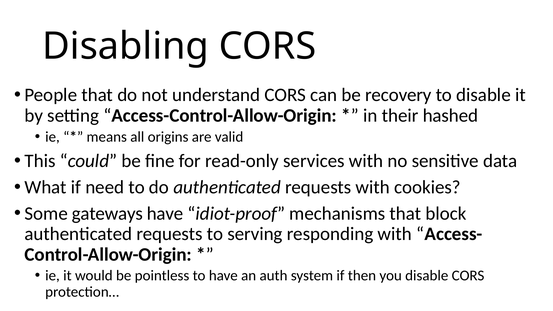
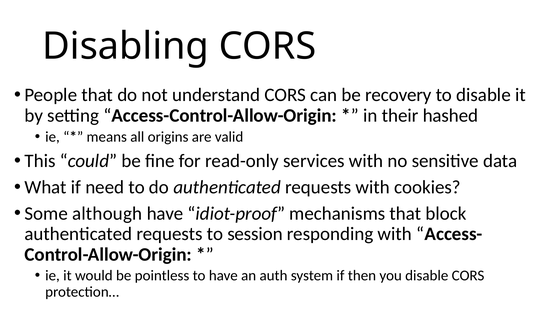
gateways: gateways -> although
serving: serving -> session
